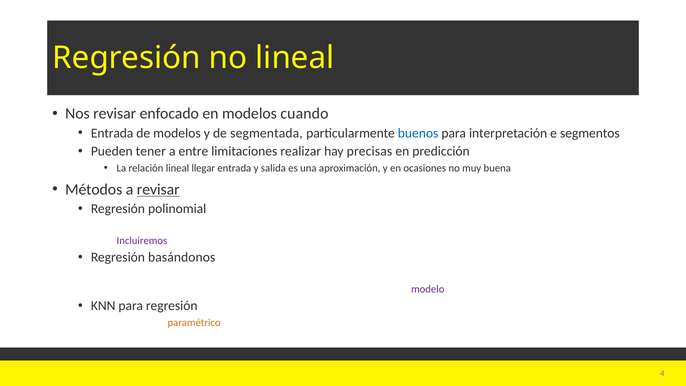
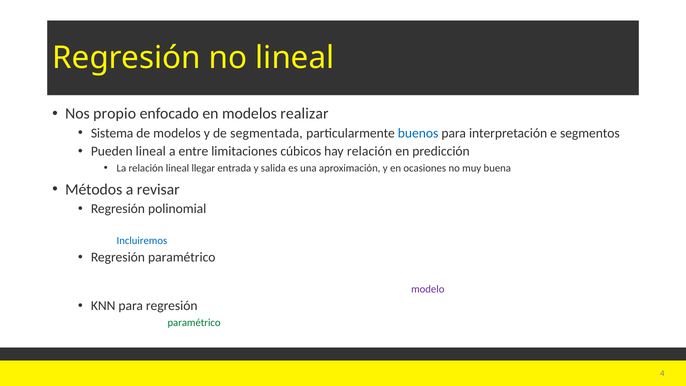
Nos revisar: revisar -> propio
cuando: cuando -> realizar
Entrada at (112, 133): Entrada -> Sistema
Pueden tener: tener -> lineal
limitaciones realizar: realizar -> cúbicos
hay precisas: precisas -> relación
revisar at (158, 189) underline: present -> none
Incluiremos colour: purple -> blue
Regresión basándonos: basándonos -> paramétrico
paramétrico at (194, 323) colour: orange -> green
